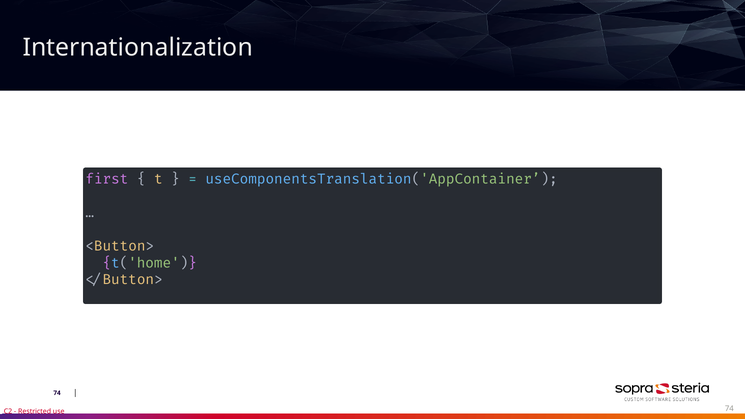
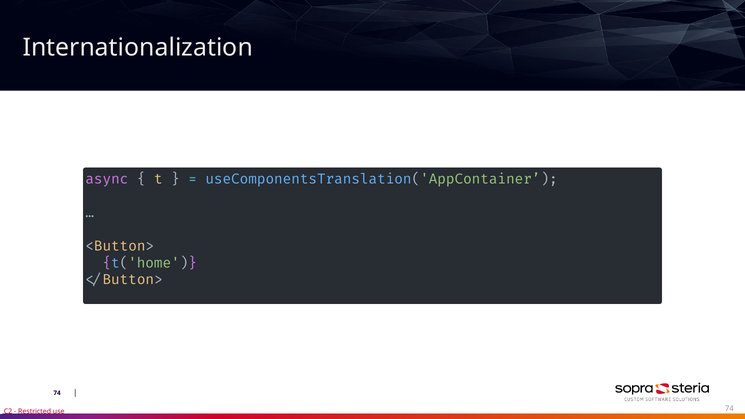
first: first -> async
